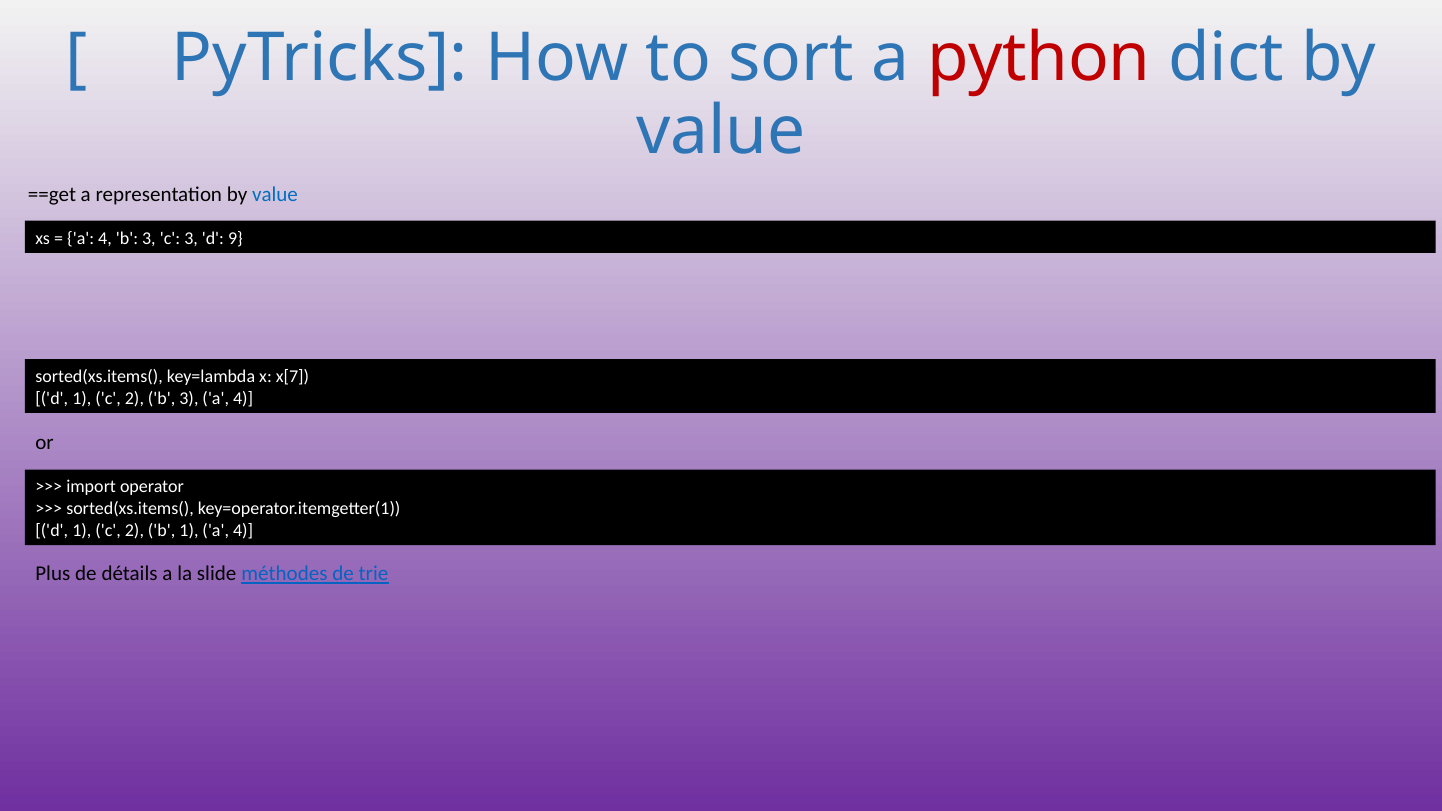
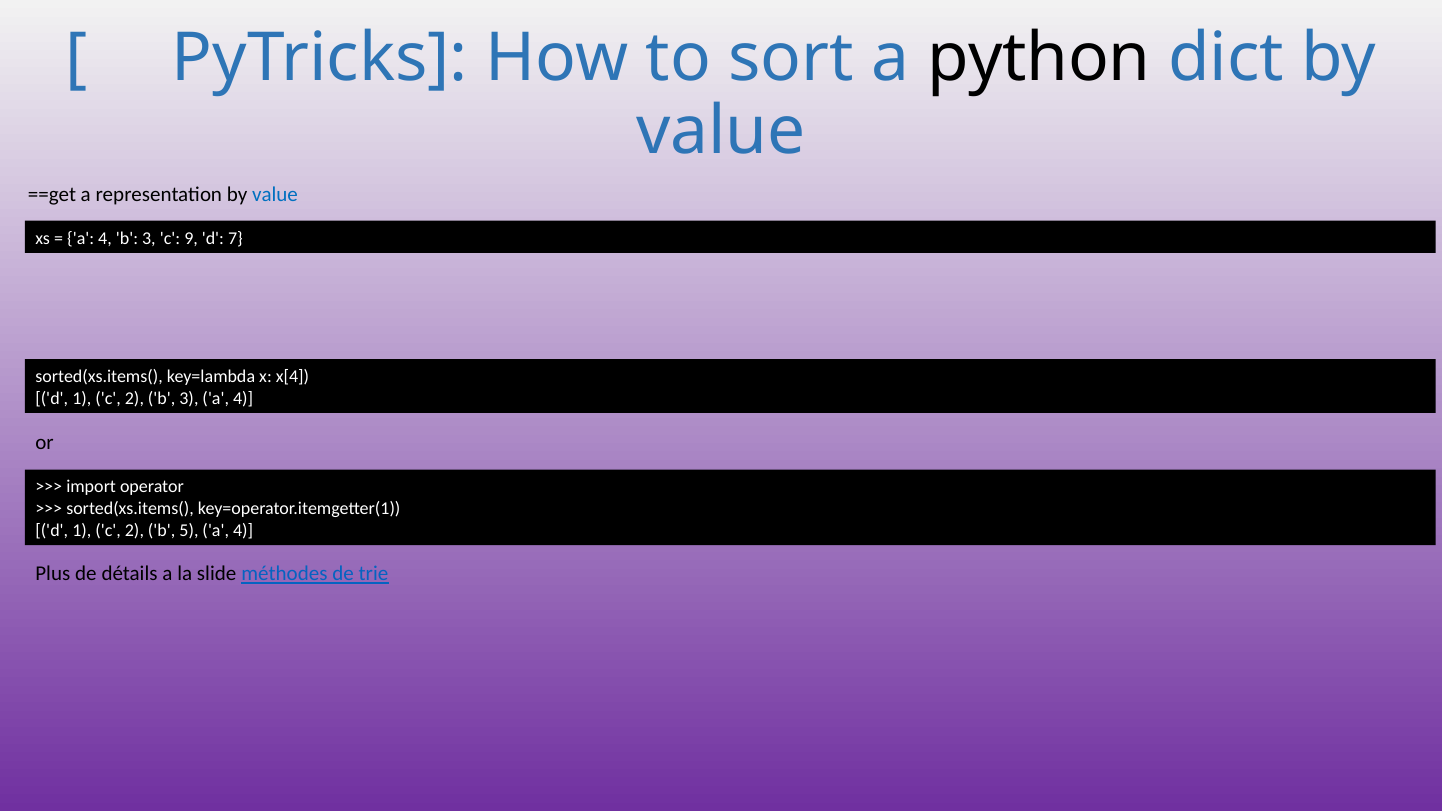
python colour: red -> black
c 3: 3 -> 9
9: 9 -> 7
x[7: x[7 -> x[4
b 1: 1 -> 5
